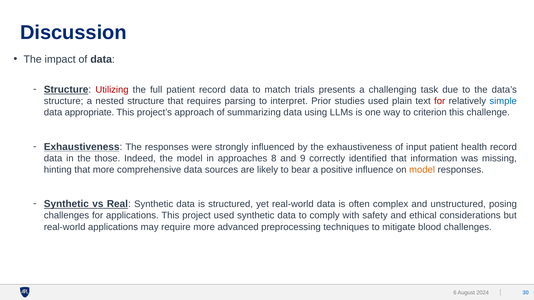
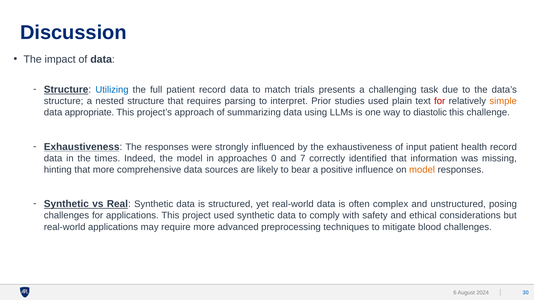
Utilizing colour: red -> blue
simple colour: blue -> orange
criterion: criterion -> diastolic
those: those -> times
8: 8 -> 0
9: 9 -> 7
